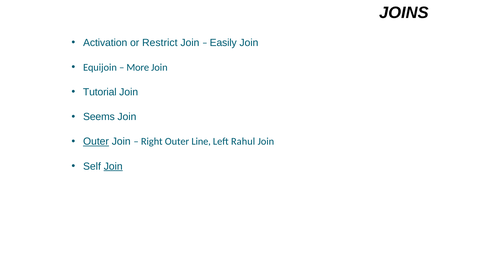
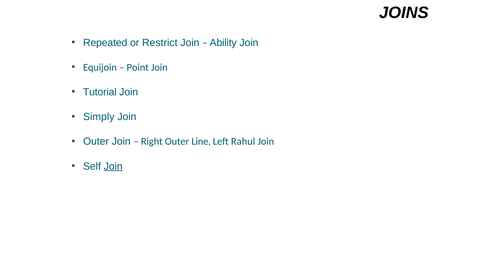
Activation: Activation -> Repeated
Easily: Easily -> Ability
More: More -> Point
Seems: Seems -> Simply
Outer at (96, 142) underline: present -> none
